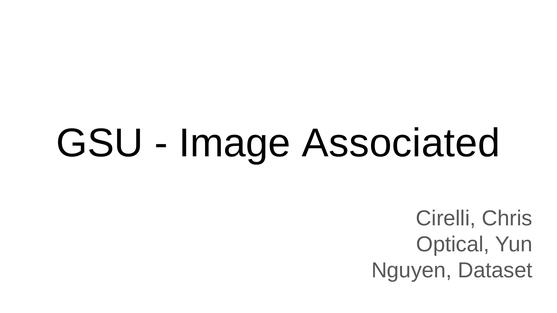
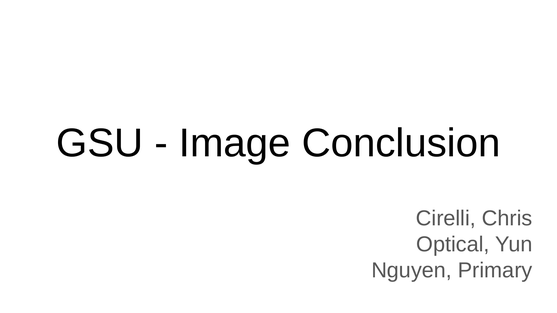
Associated: Associated -> Conclusion
Dataset: Dataset -> Primary
